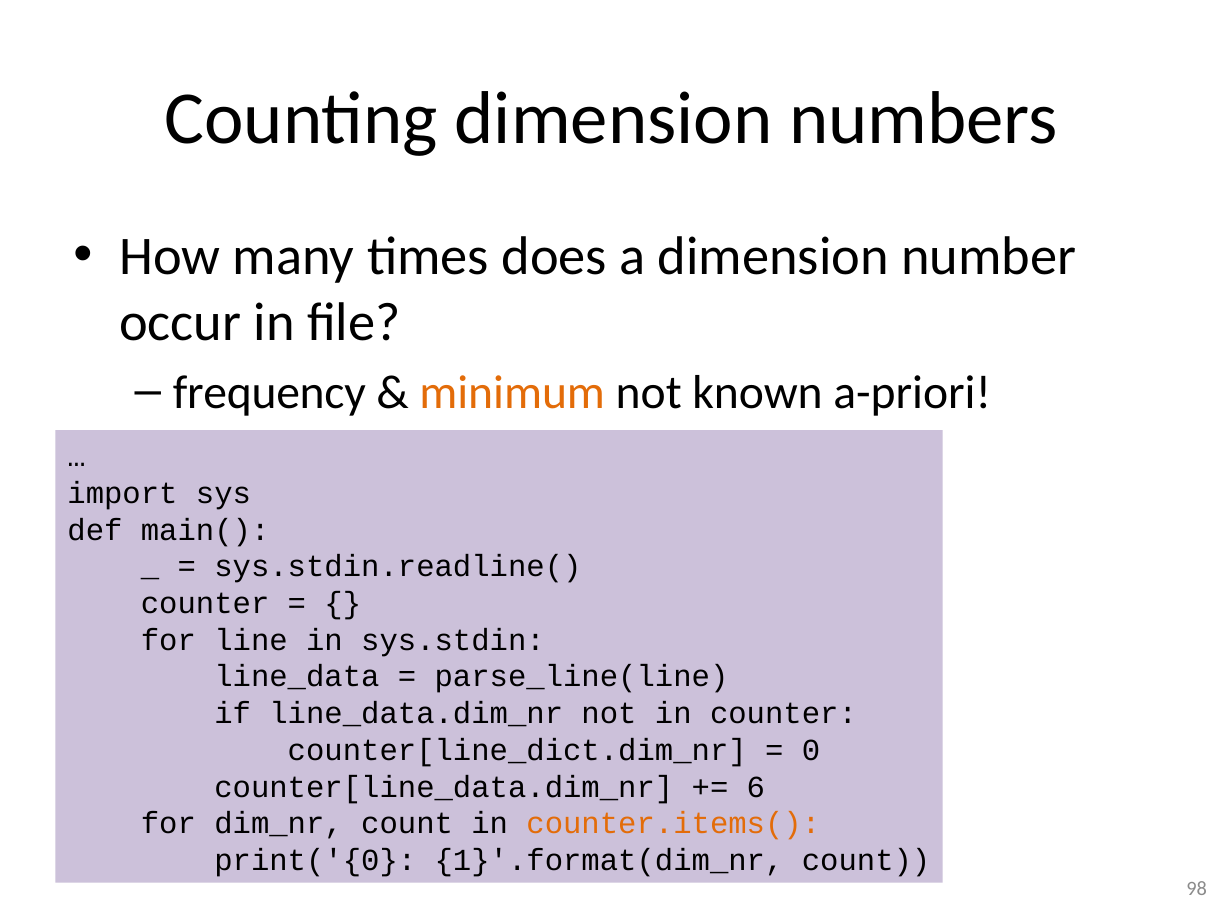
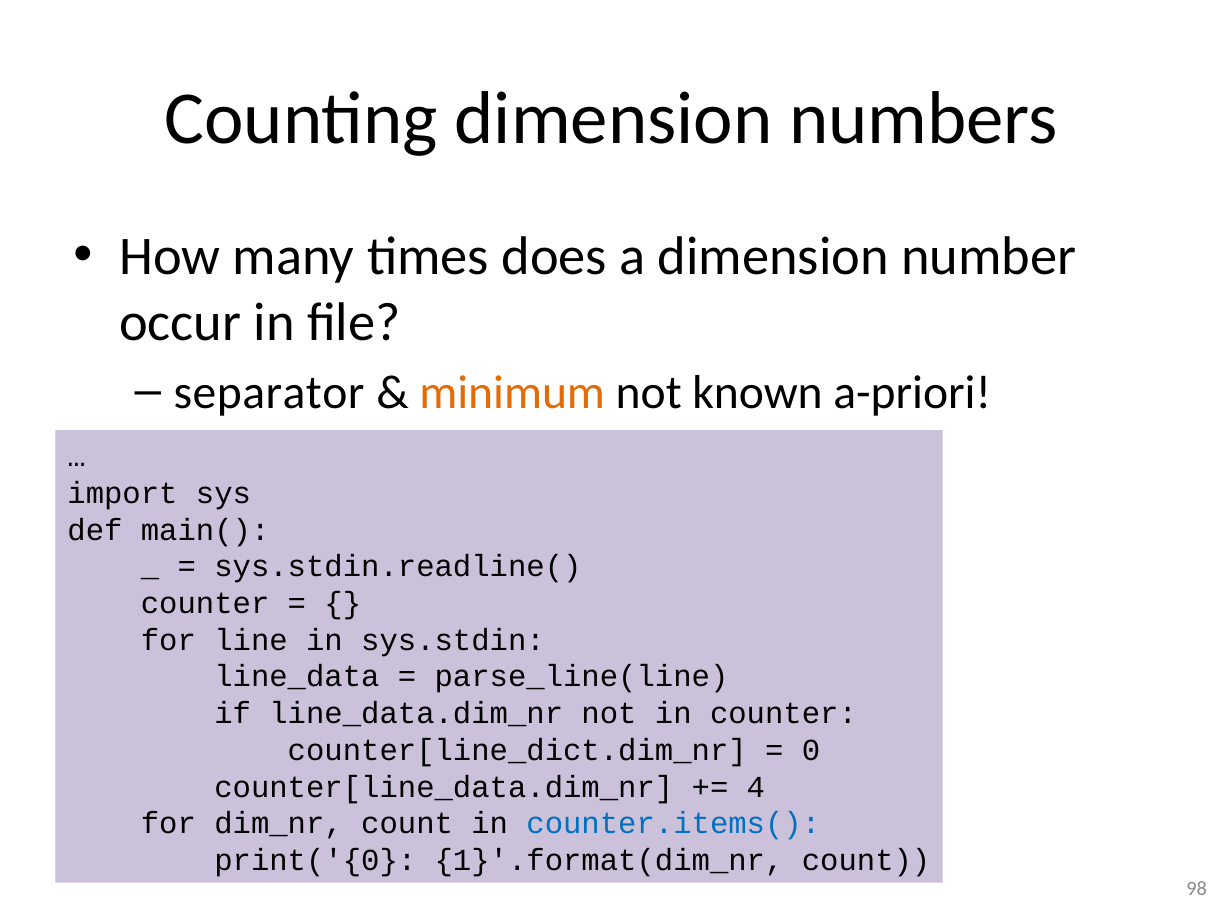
frequency: frequency -> separator
6: 6 -> 4
counter.items( colour: orange -> blue
